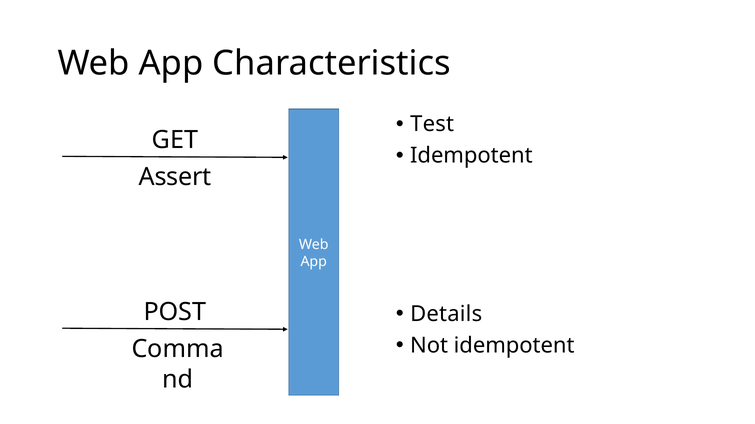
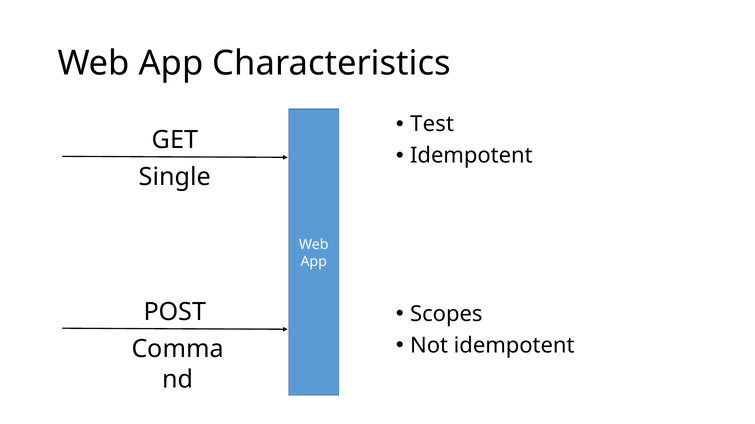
Assert: Assert -> Single
Details: Details -> Scopes
